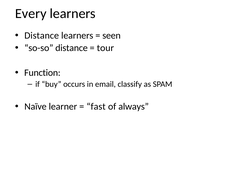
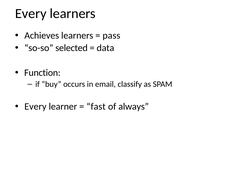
Distance at (42, 36): Distance -> Achieves
seen: seen -> pass
so-so distance: distance -> selected
tour: tour -> data
Naïve at (35, 107): Naïve -> Every
